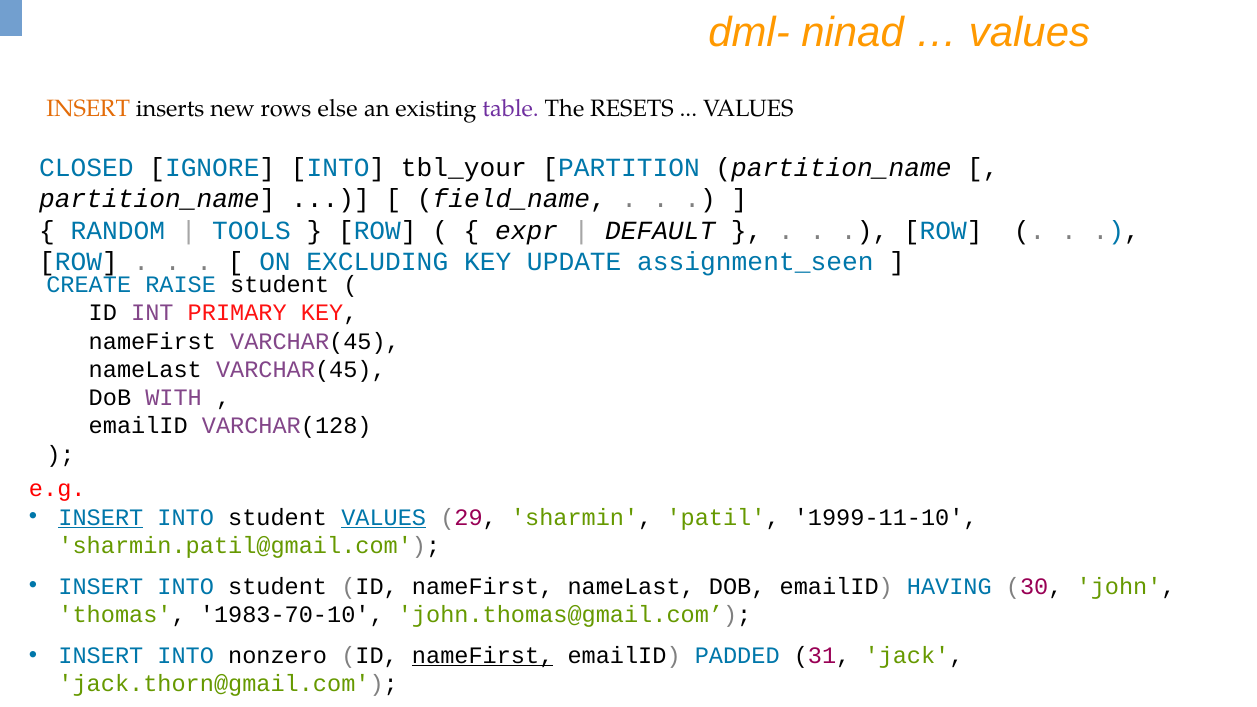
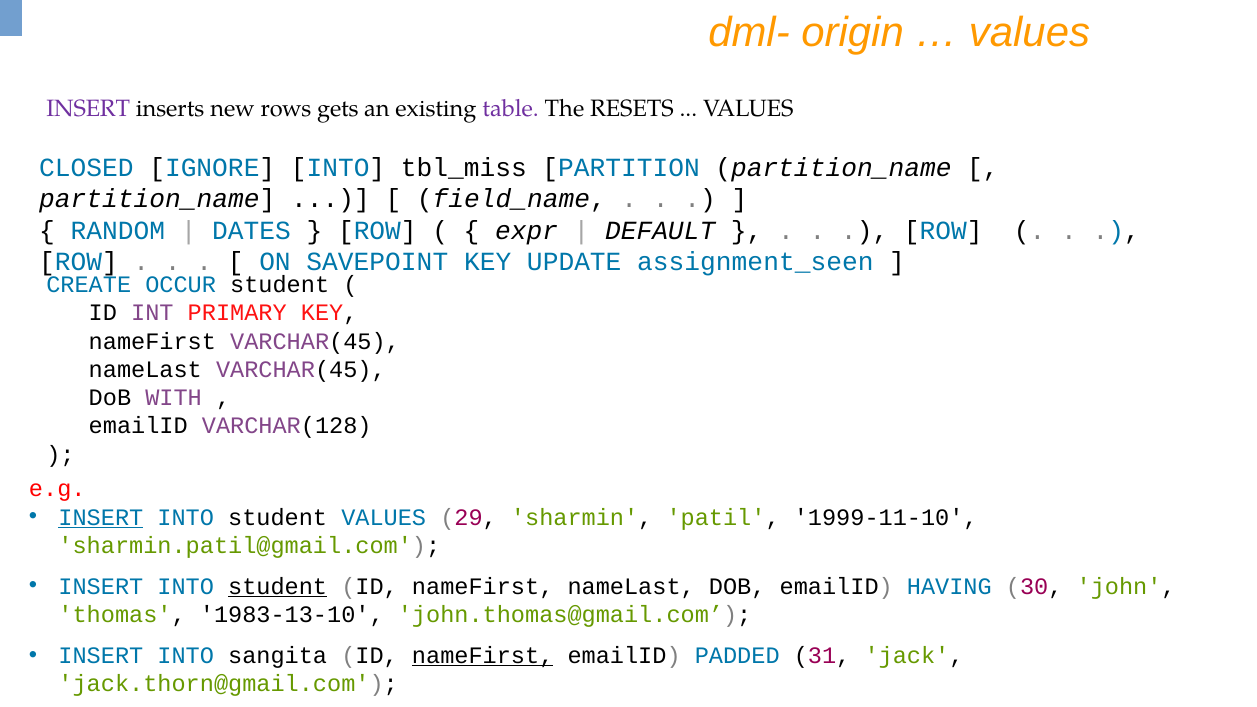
ninad: ninad -> origin
INSERT at (88, 108) colour: orange -> purple
else: else -> gets
tbl_your: tbl_your -> tbl_miss
TOOLS: TOOLS -> DATES
EXCLUDING: EXCLUDING -> SAVEPOINT
RAISE: RAISE -> OCCUR
VALUES at (384, 517) underline: present -> none
student at (278, 586) underline: none -> present
1983-70-10: 1983-70-10 -> 1983-13-10
nonzero: nonzero -> sangita
